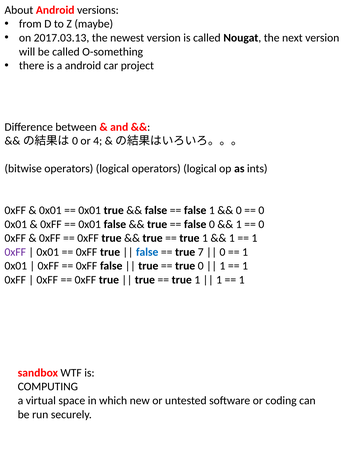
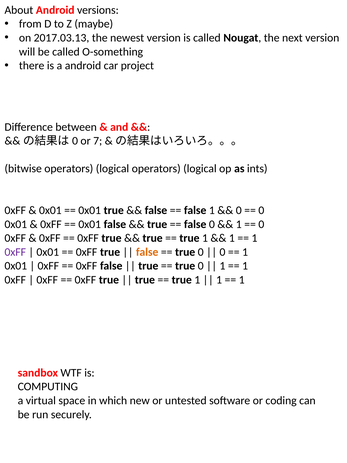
4: 4 -> 7
false at (147, 252) colour: blue -> orange
7 at (201, 252): 7 -> 0
